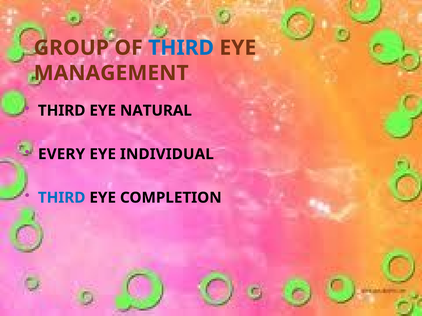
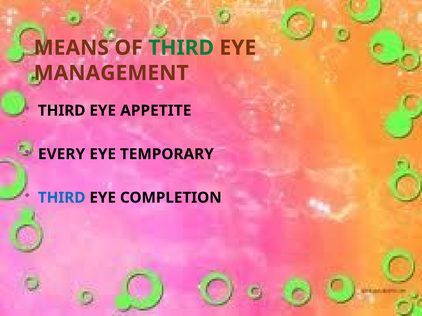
GROUP: GROUP -> MEANS
THIRD at (181, 48) colour: blue -> green
NATURAL: NATURAL -> APPETITE
INDIVIDUAL: INDIVIDUAL -> TEMPORARY
